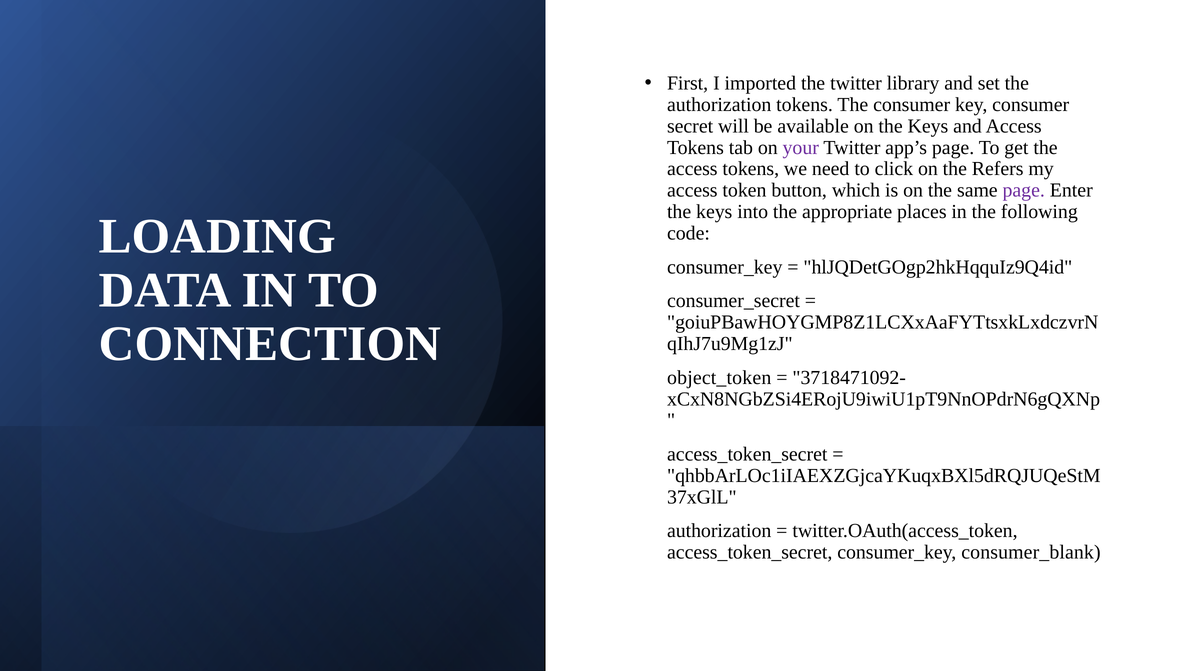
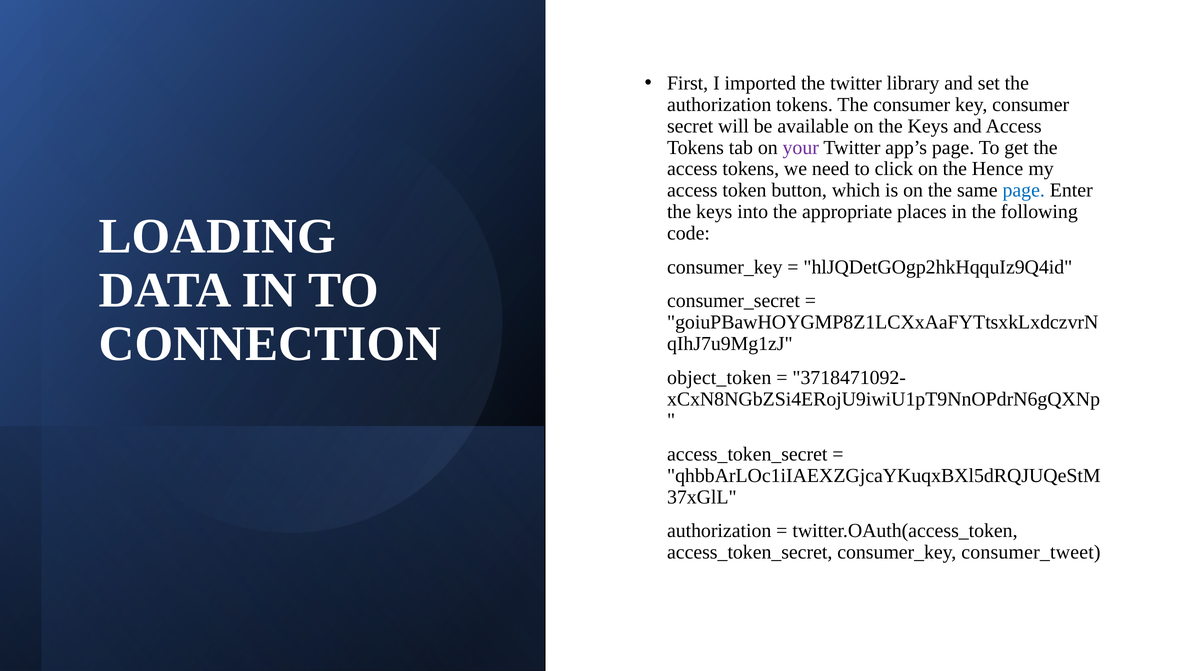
Refers: Refers -> Hence
page at (1024, 190) colour: purple -> blue
consumer_blank: consumer_blank -> consumer_tweet
